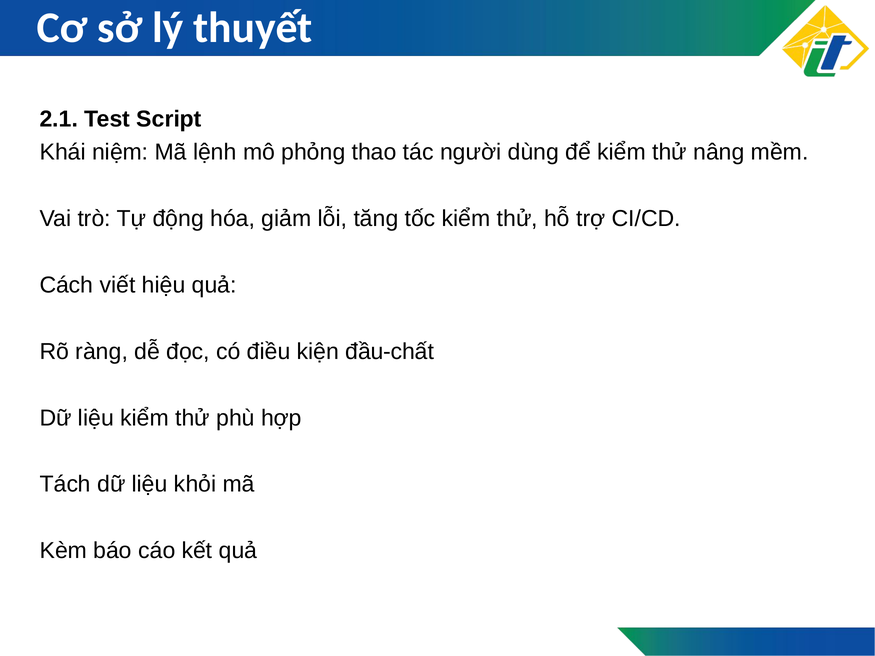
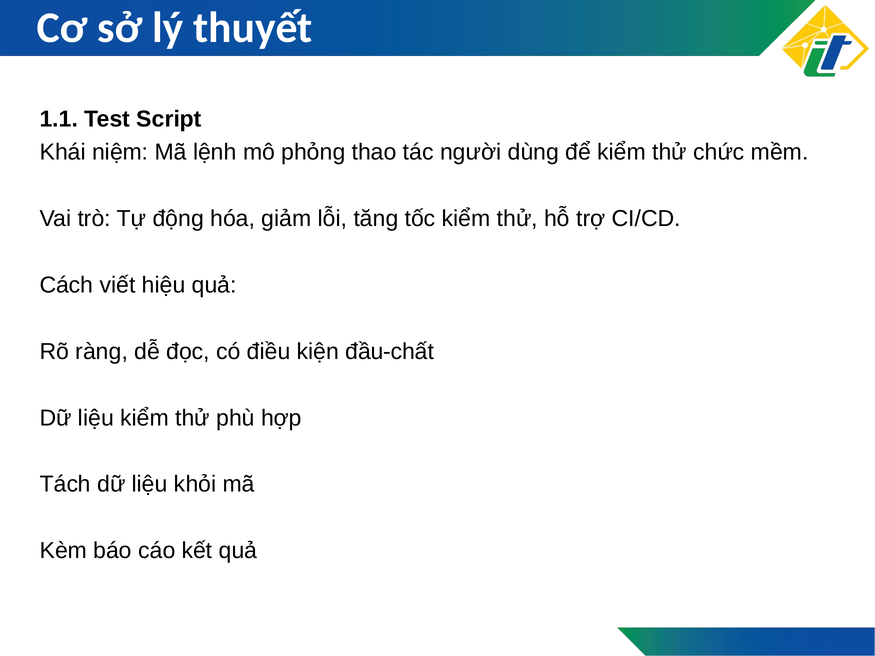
2.1: 2.1 -> 1.1
nâng: nâng -> chức
